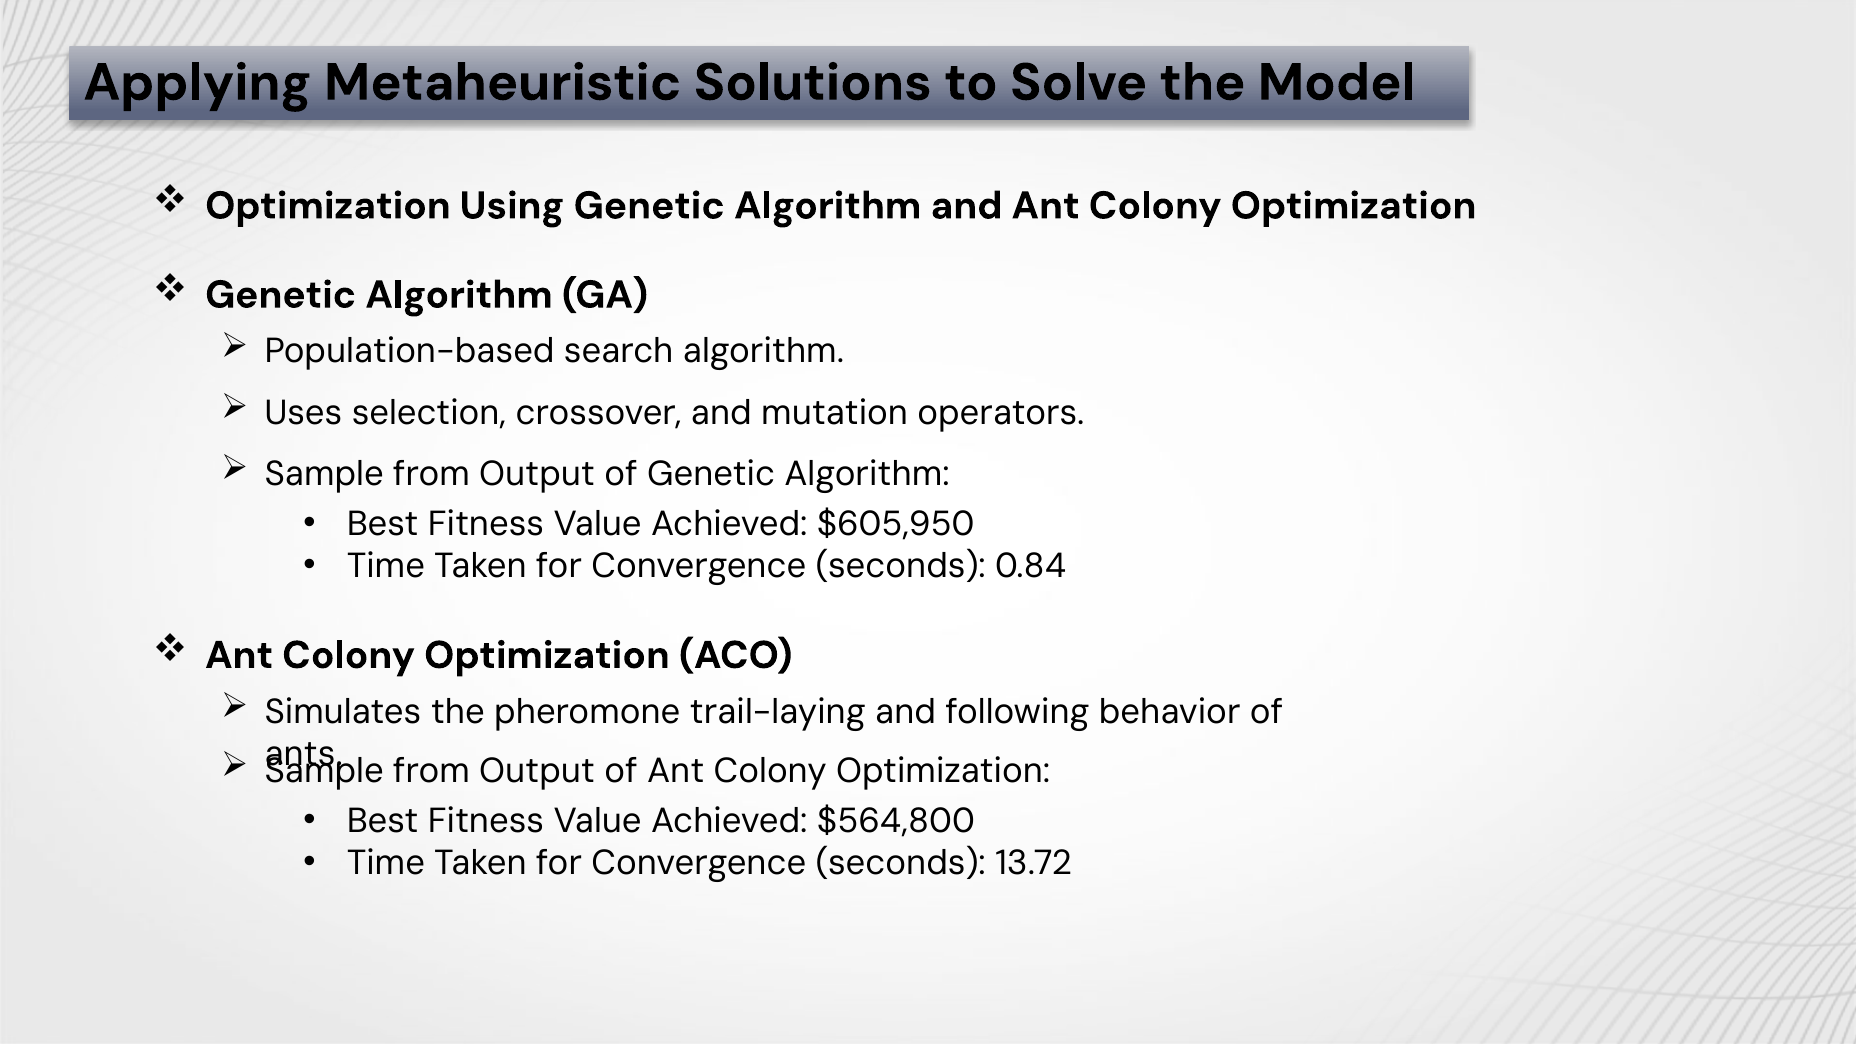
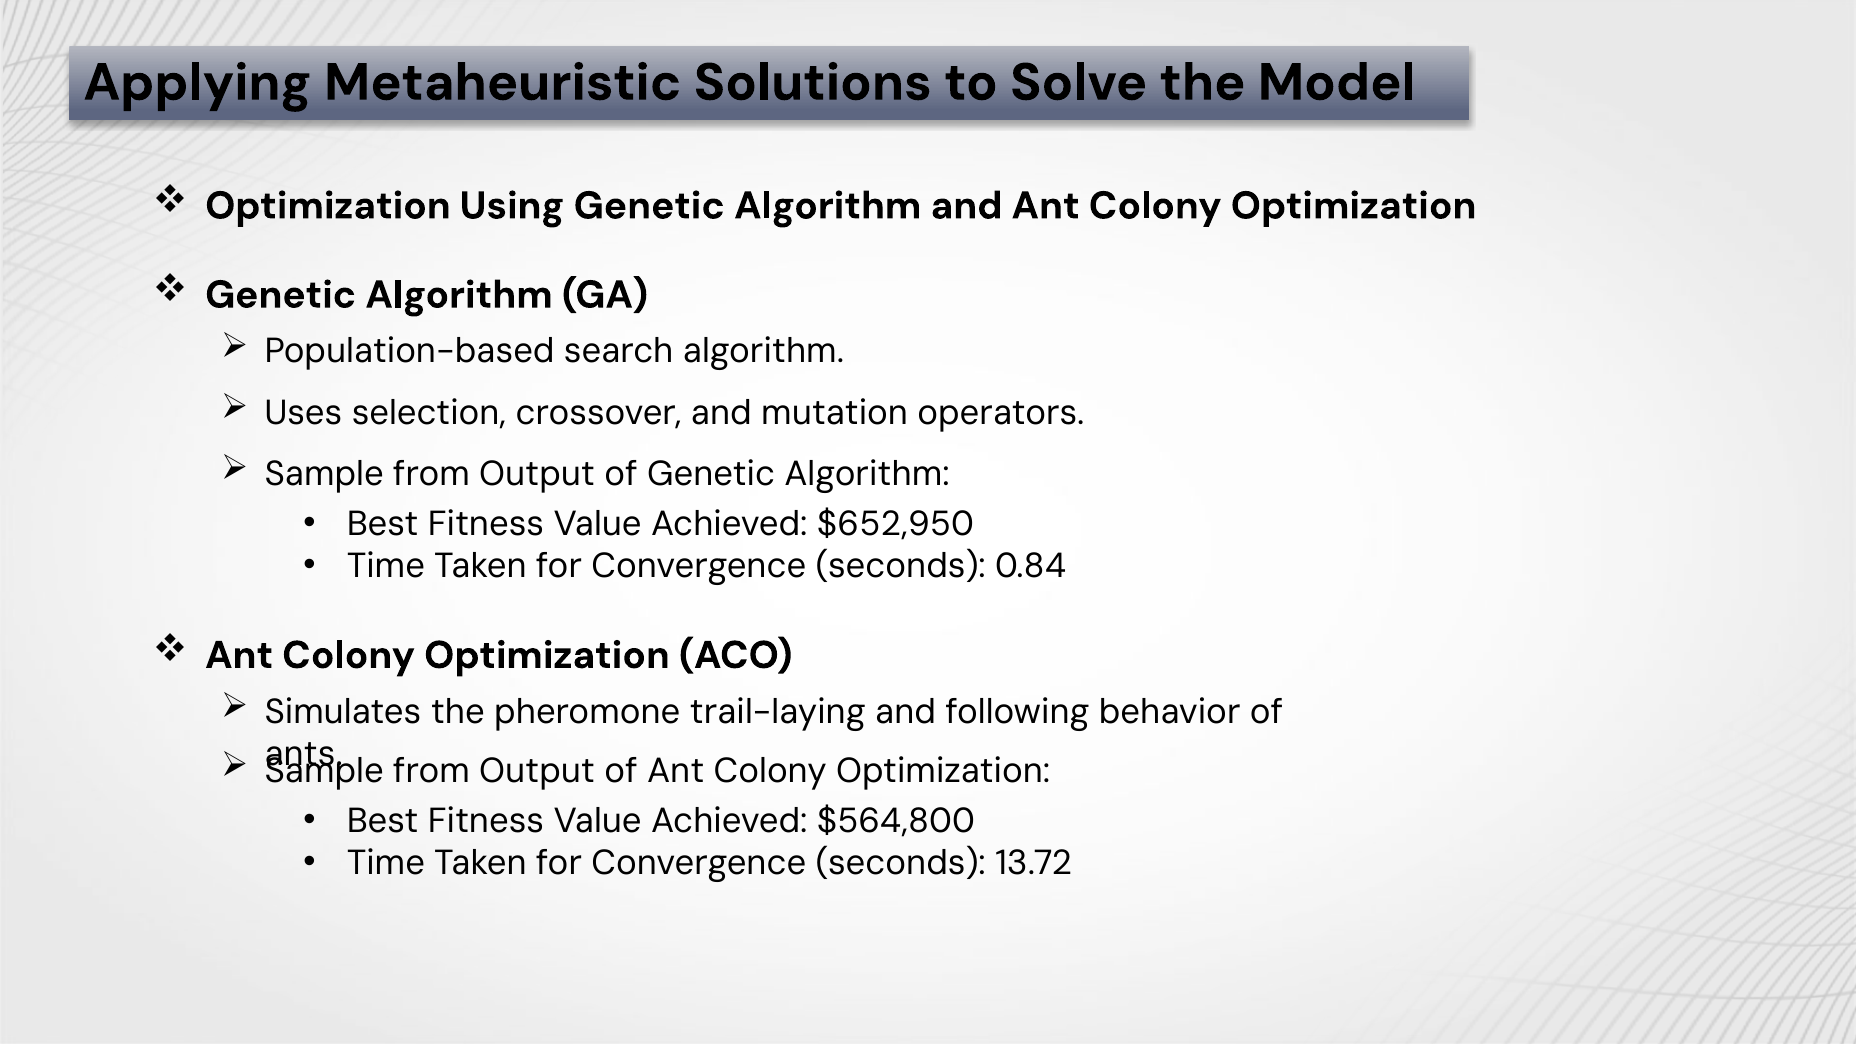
$605,950: $605,950 -> $652,950
